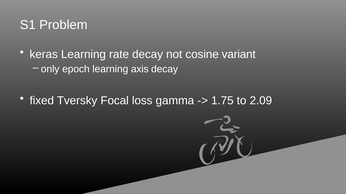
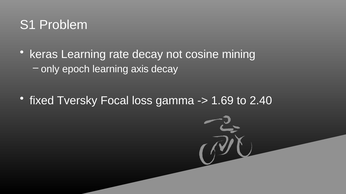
variant: variant -> mining
1.75: 1.75 -> 1.69
2.09: 2.09 -> 2.40
